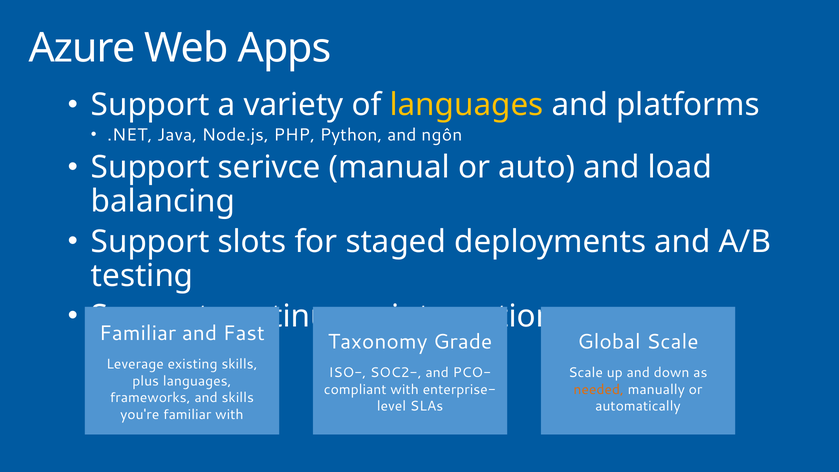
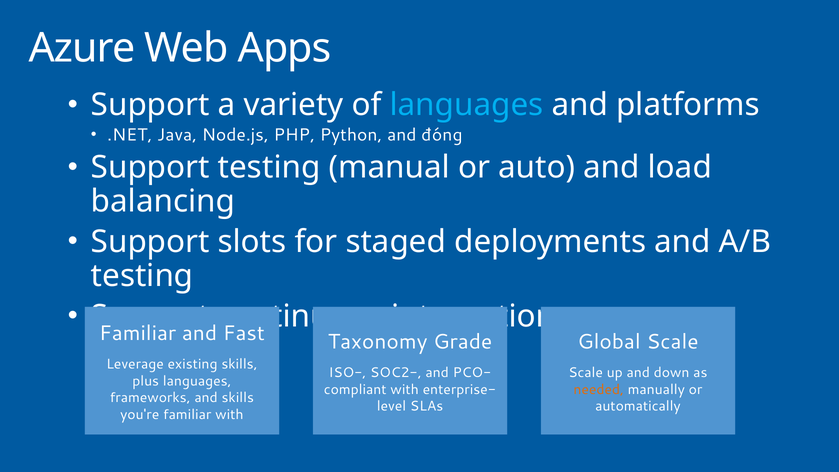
languages at (467, 105) colour: yellow -> light blue
ngôn: ngôn -> đóng
Support serivce: serivce -> testing
